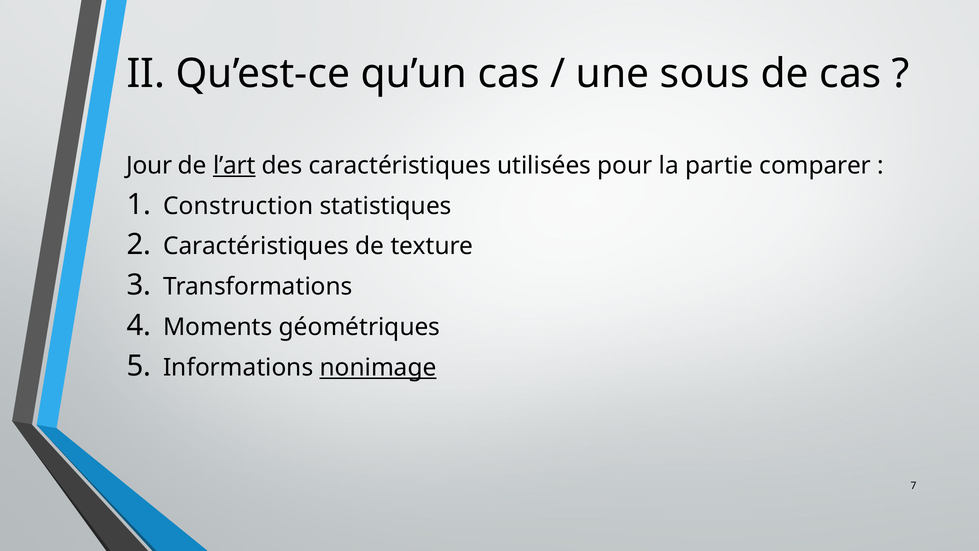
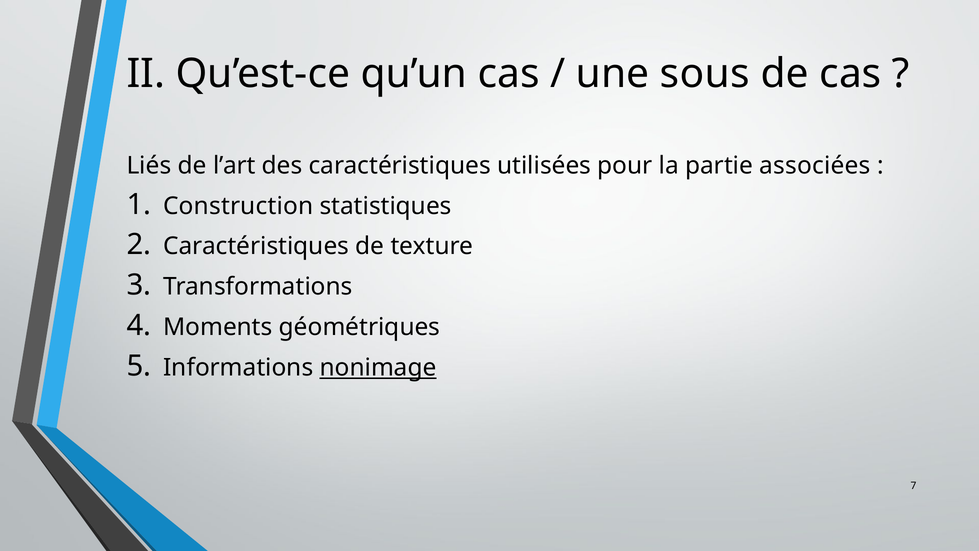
Jour: Jour -> Liés
l’art underline: present -> none
comparer: comparer -> associées
